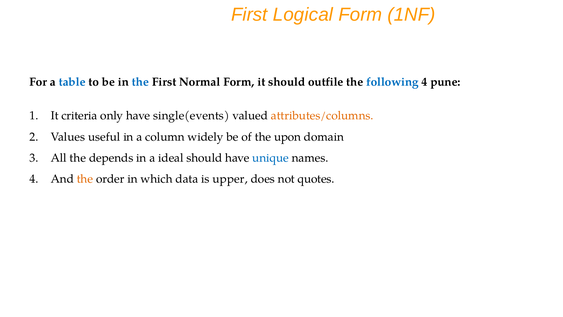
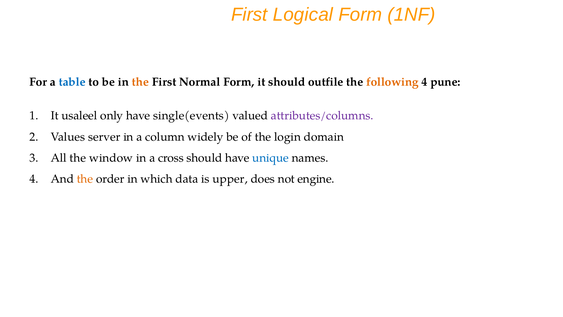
the at (140, 82) colour: blue -> orange
following colour: blue -> orange
criteria: criteria -> usaleel
attributes/columns colour: orange -> purple
useful: useful -> server
upon: upon -> login
depends: depends -> window
ideal: ideal -> cross
quotes: quotes -> engine
